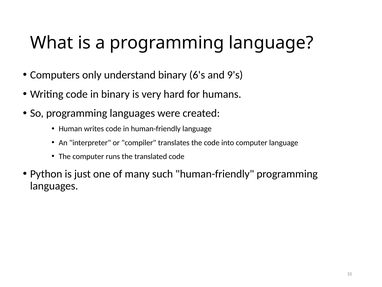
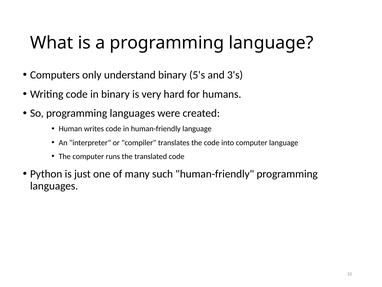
6's: 6's -> 5's
9's: 9's -> 3's
